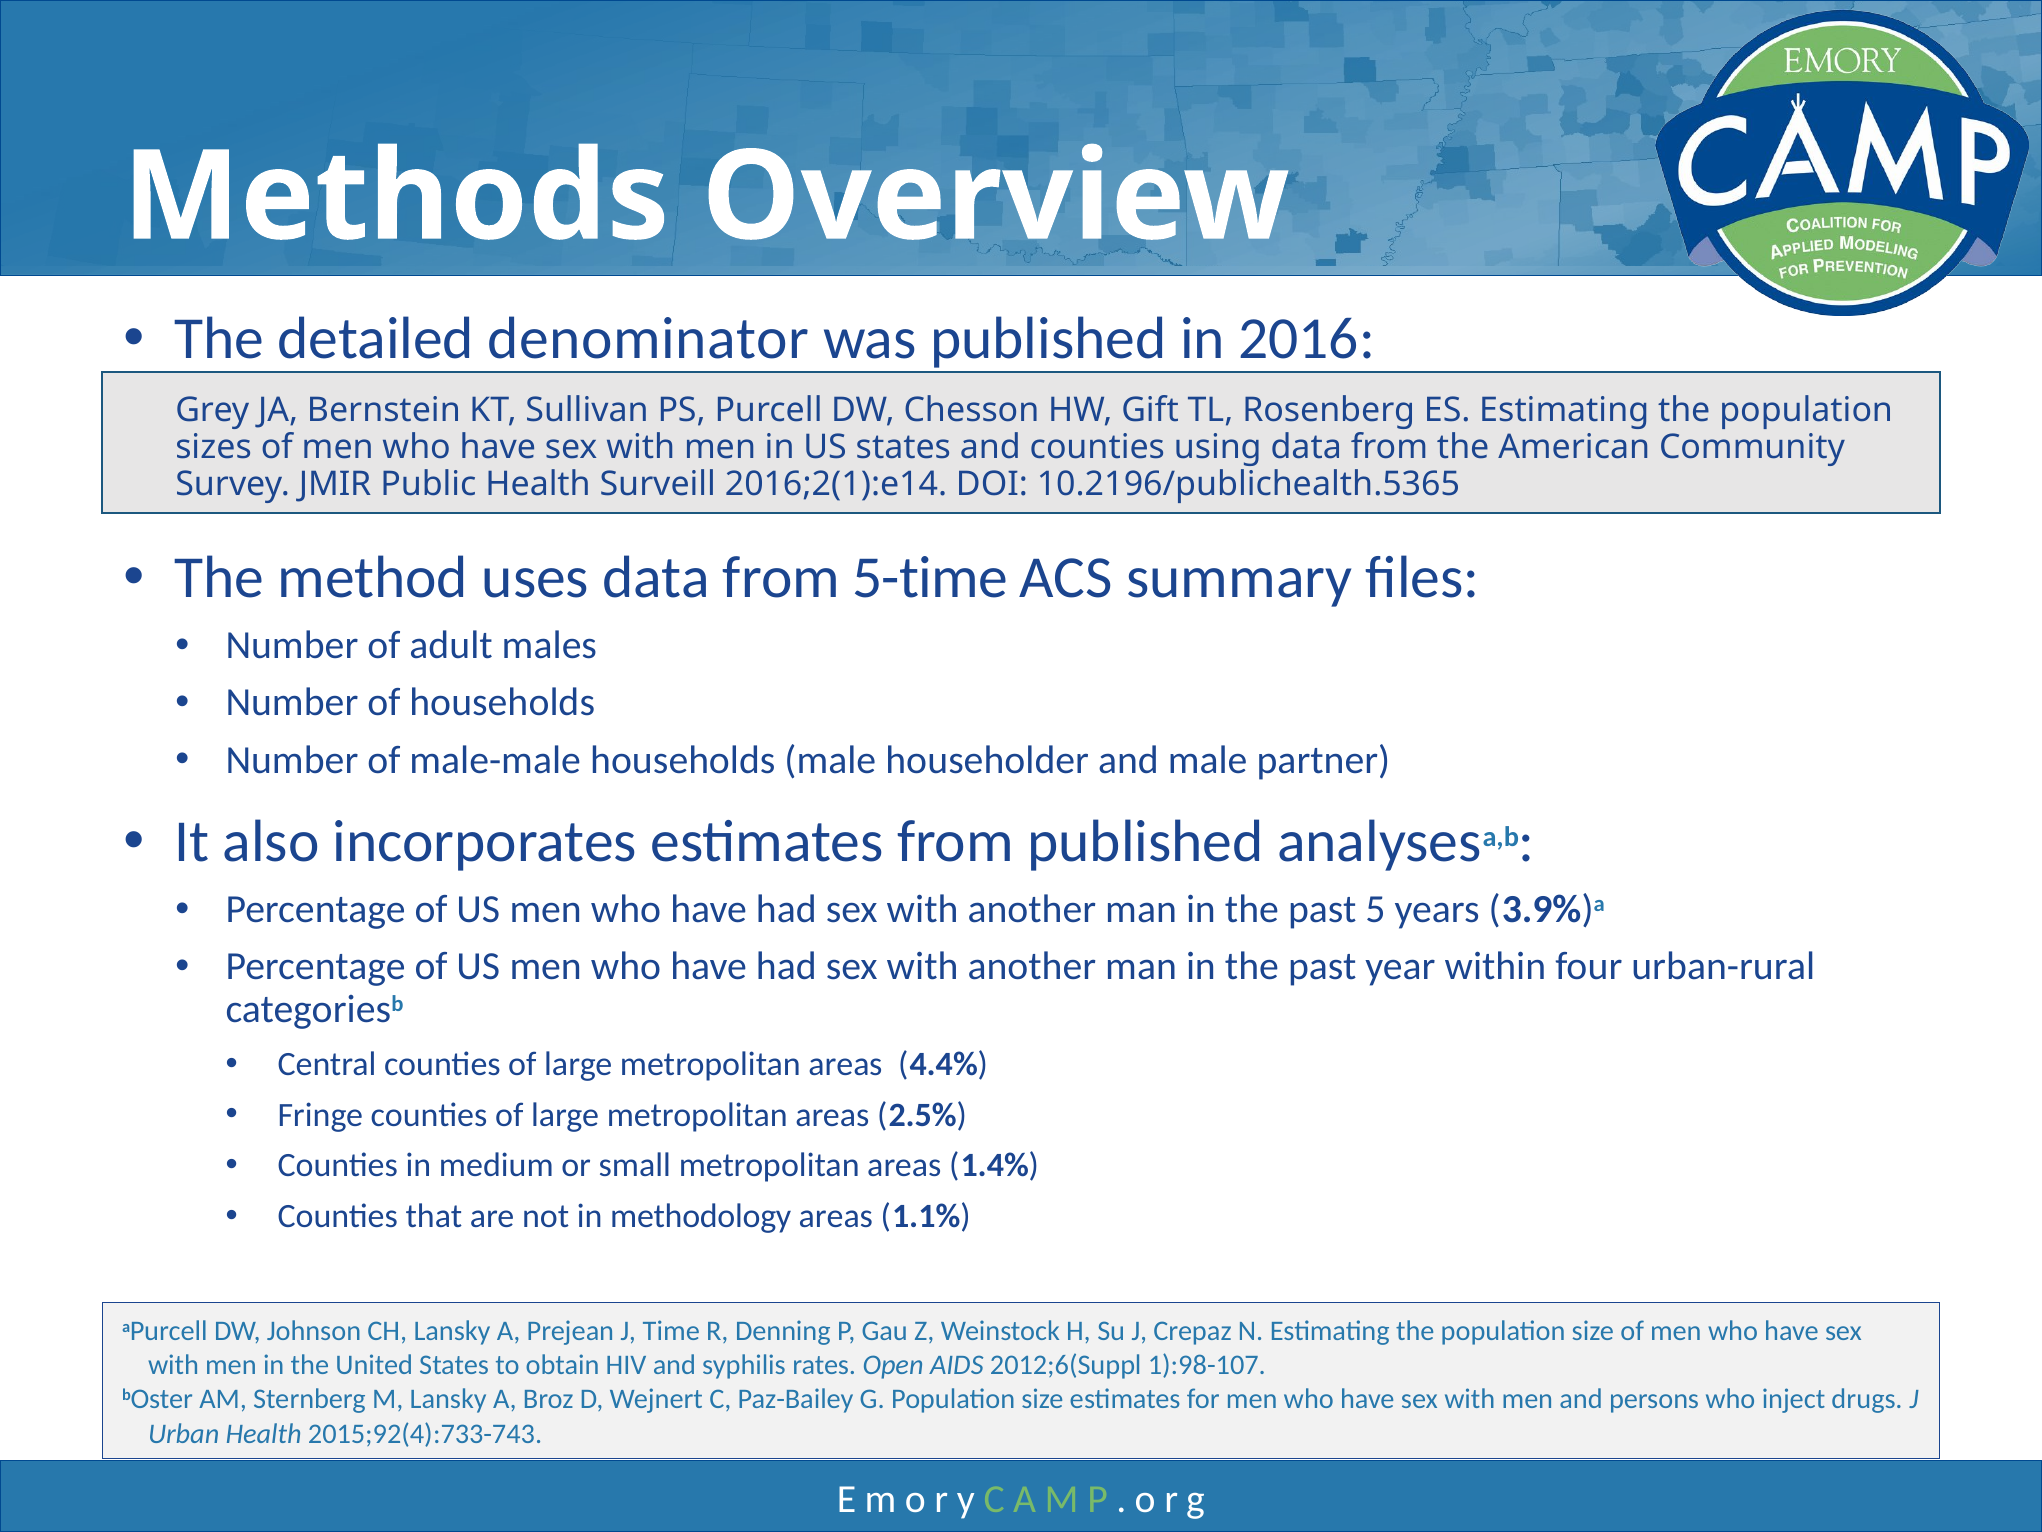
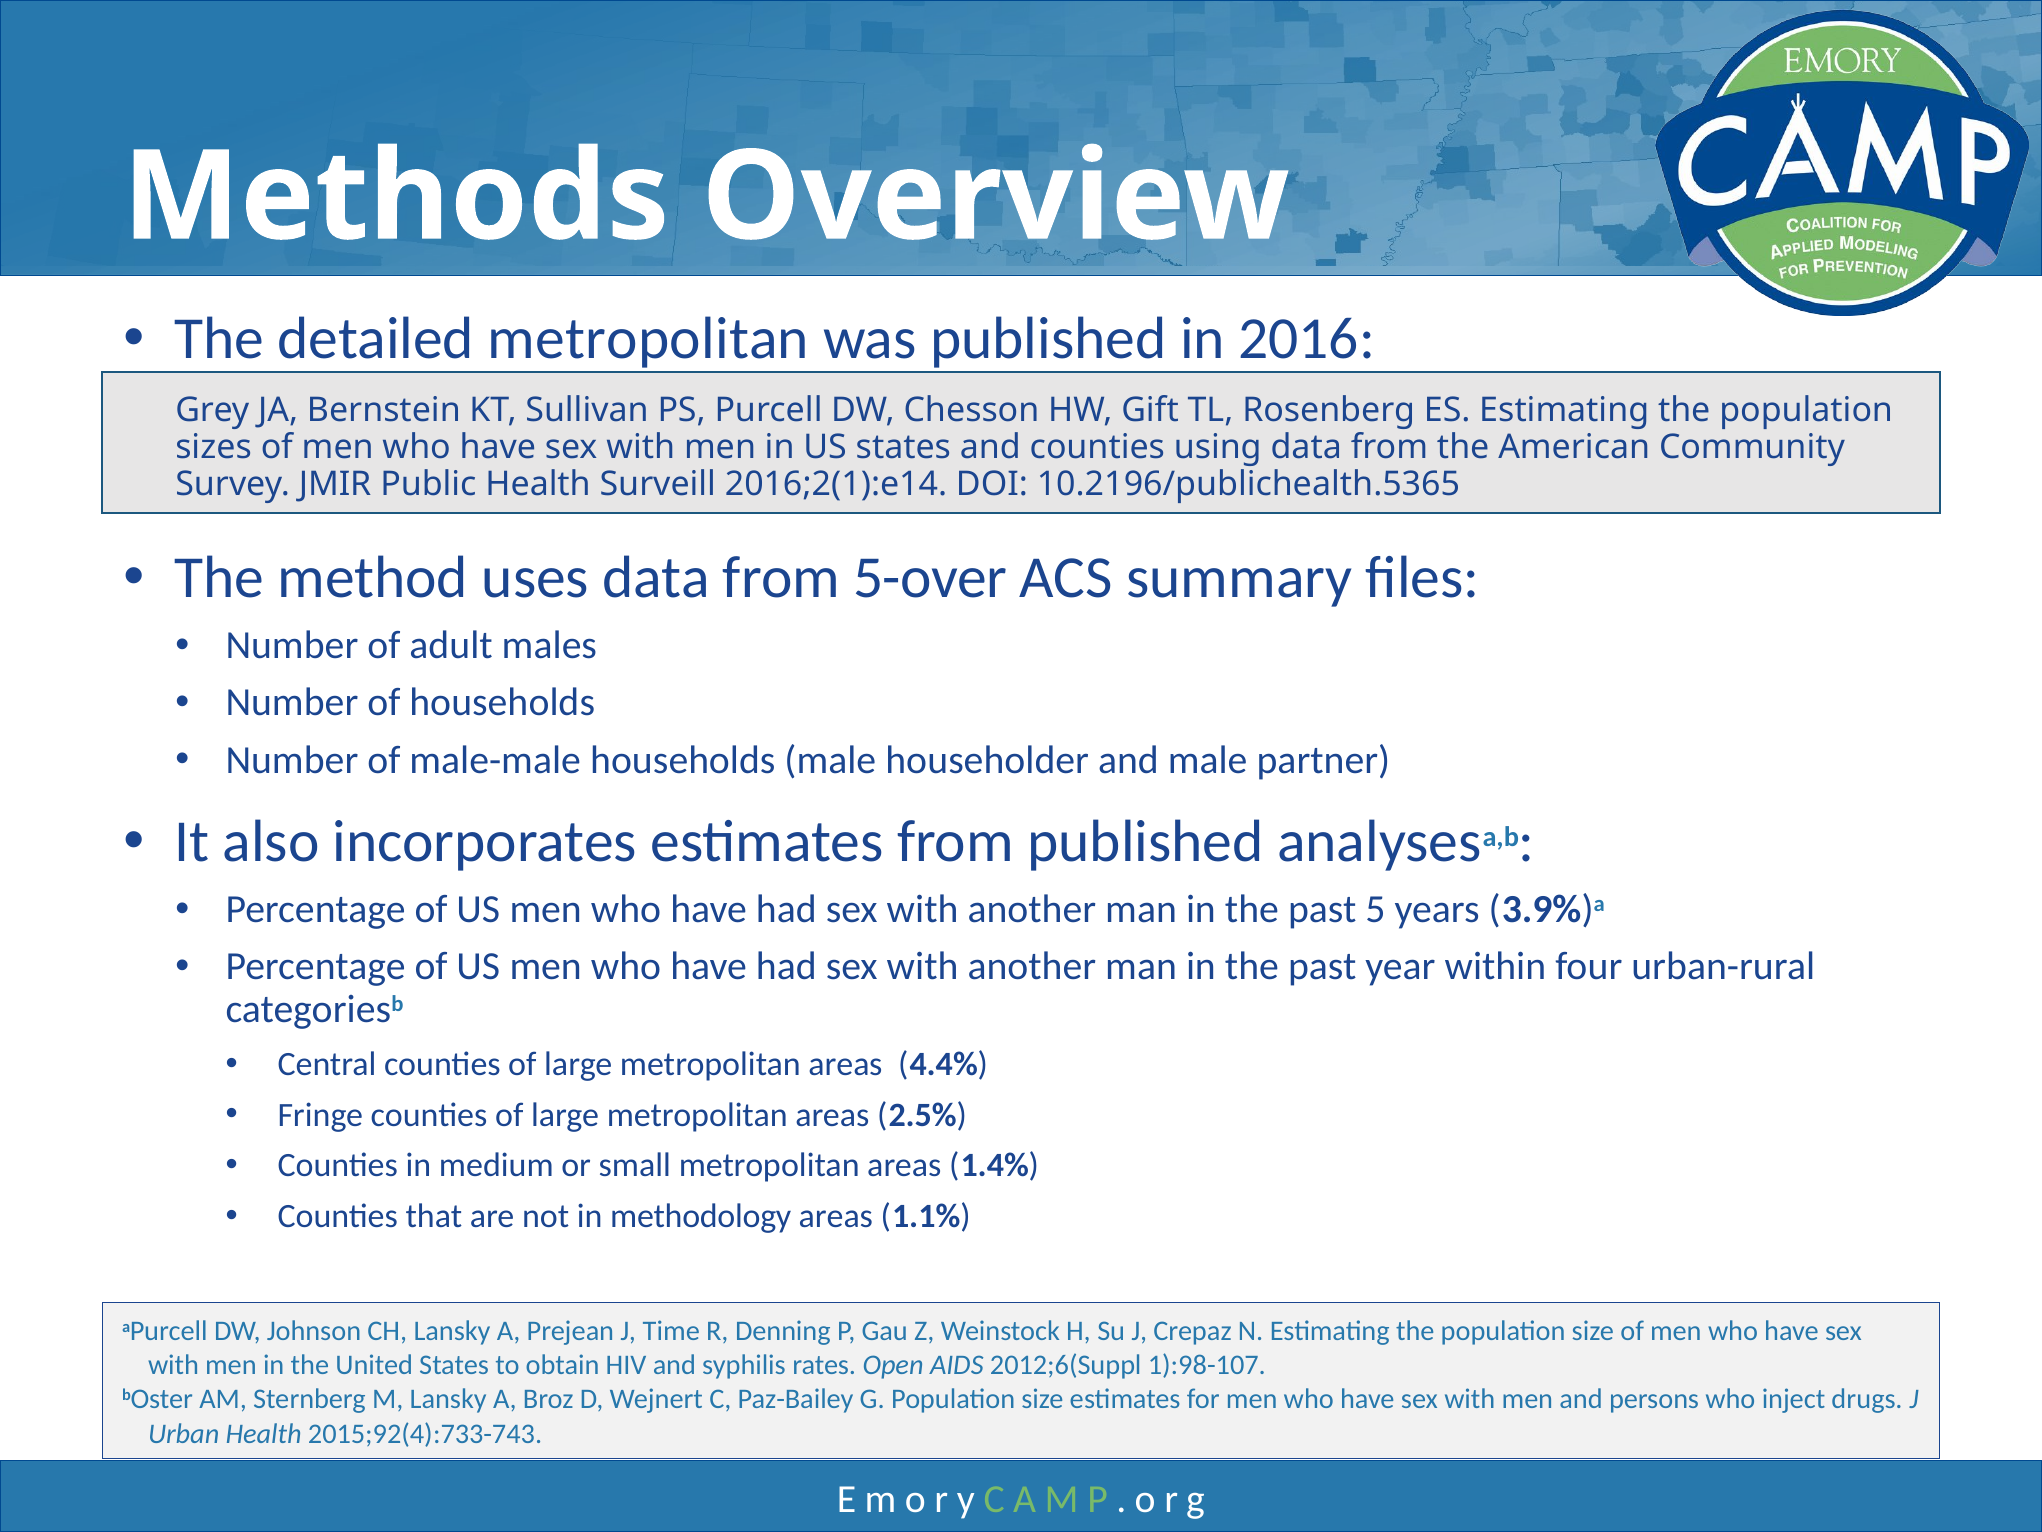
detailed denominator: denominator -> metropolitan
5-time: 5-time -> 5-over
